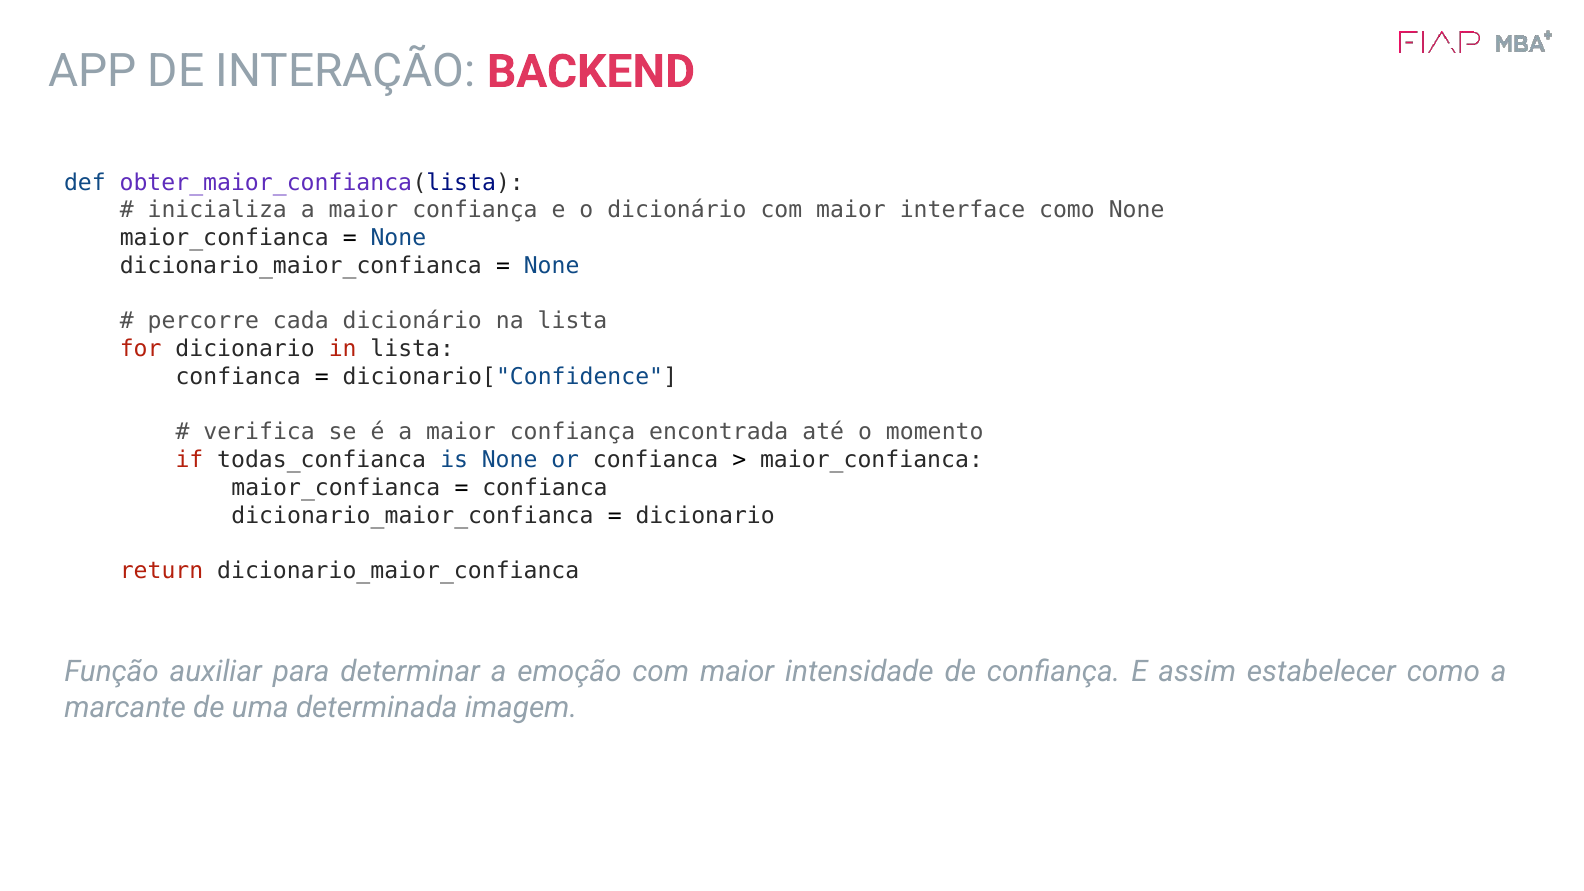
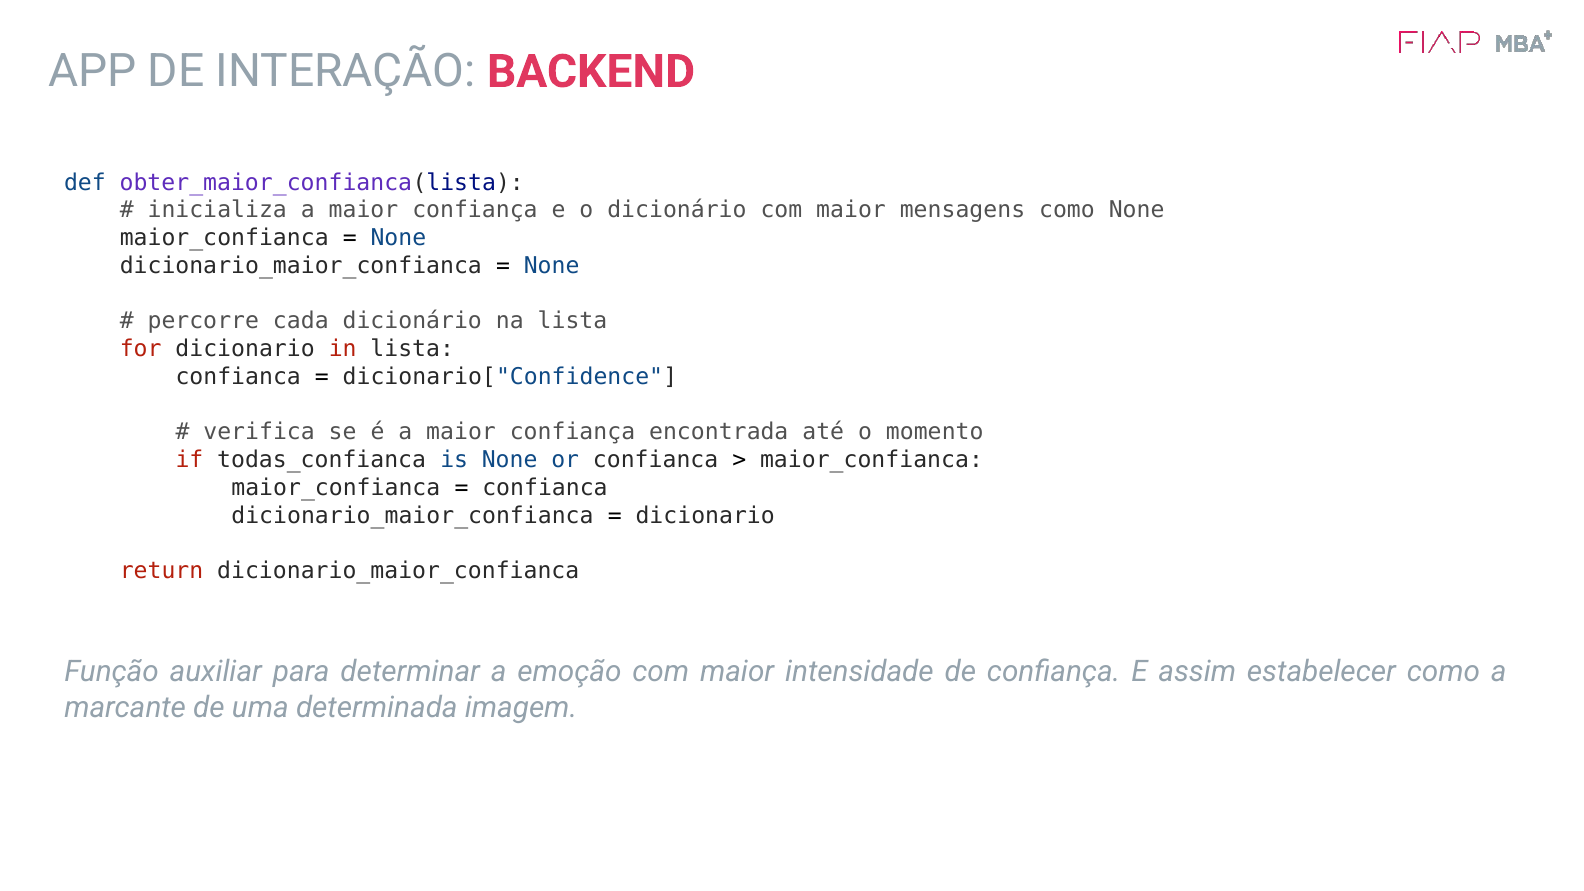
interface: interface -> mensagens
